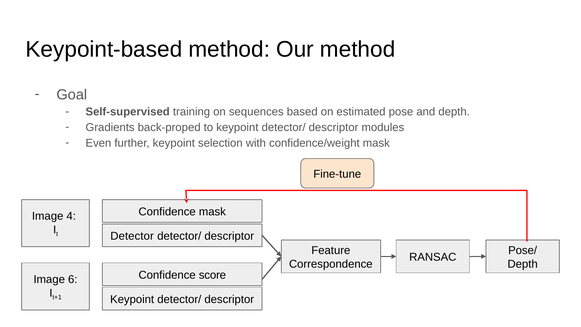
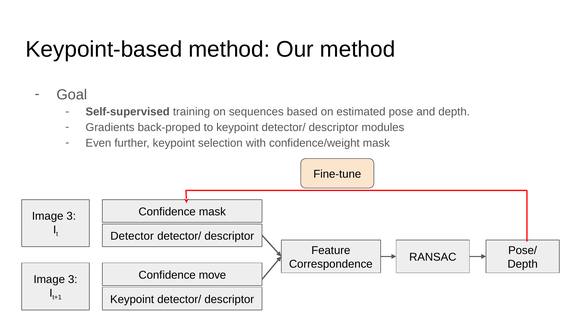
4 at (71, 216): 4 -> 3
score: score -> move
6 at (73, 279): 6 -> 3
